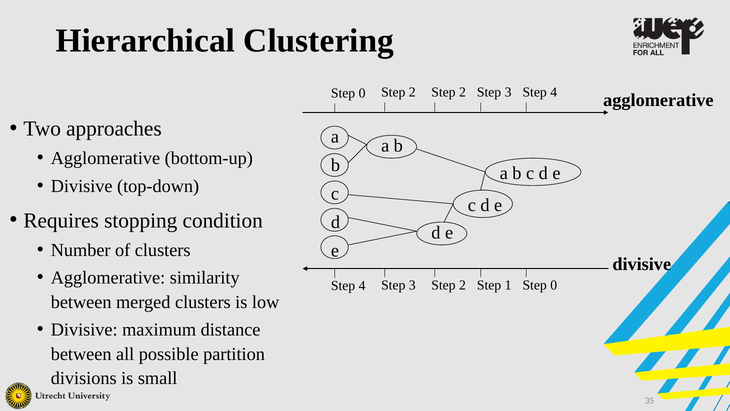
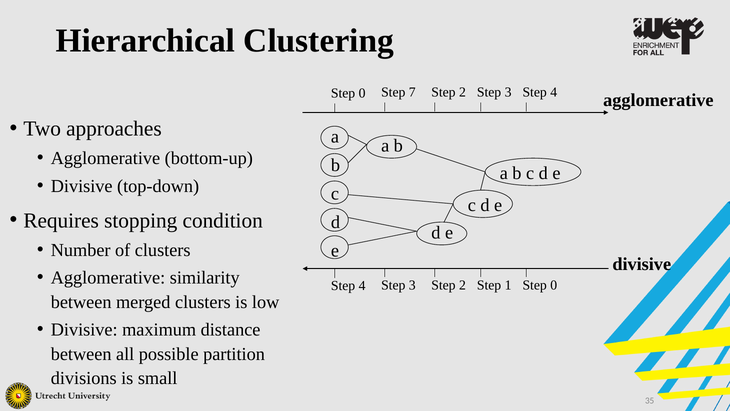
0 Step 2: 2 -> 7
